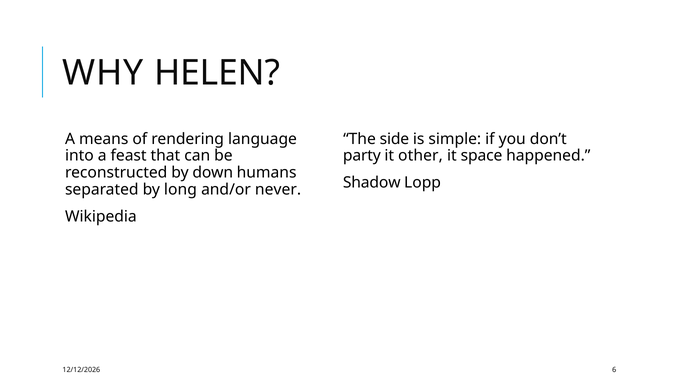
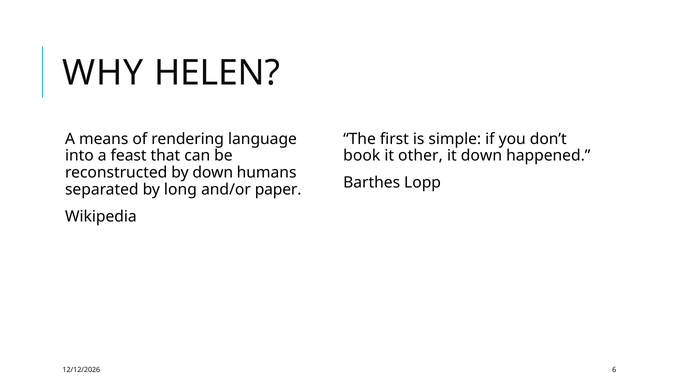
side: side -> first
party: party -> book
it space: space -> down
Shadow: Shadow -> Barthes
never: never -> paper
